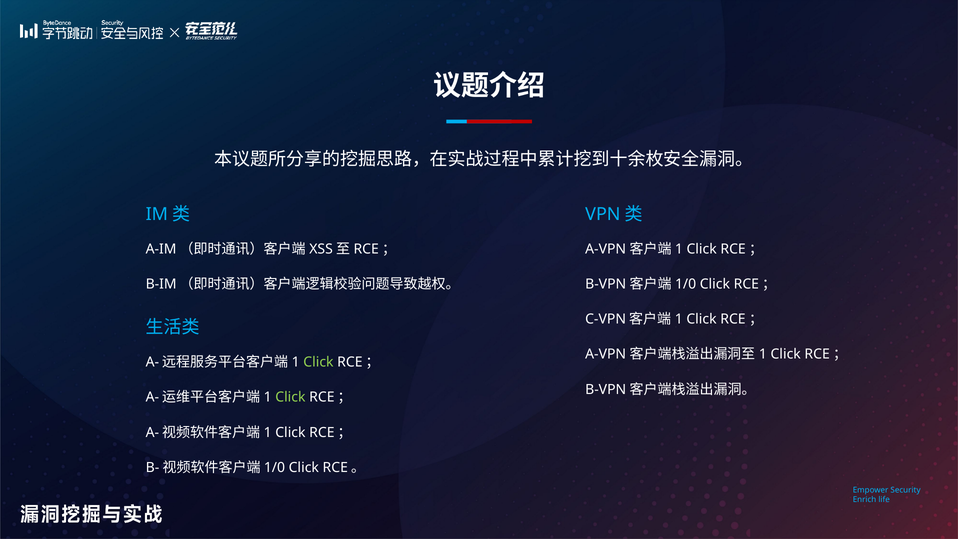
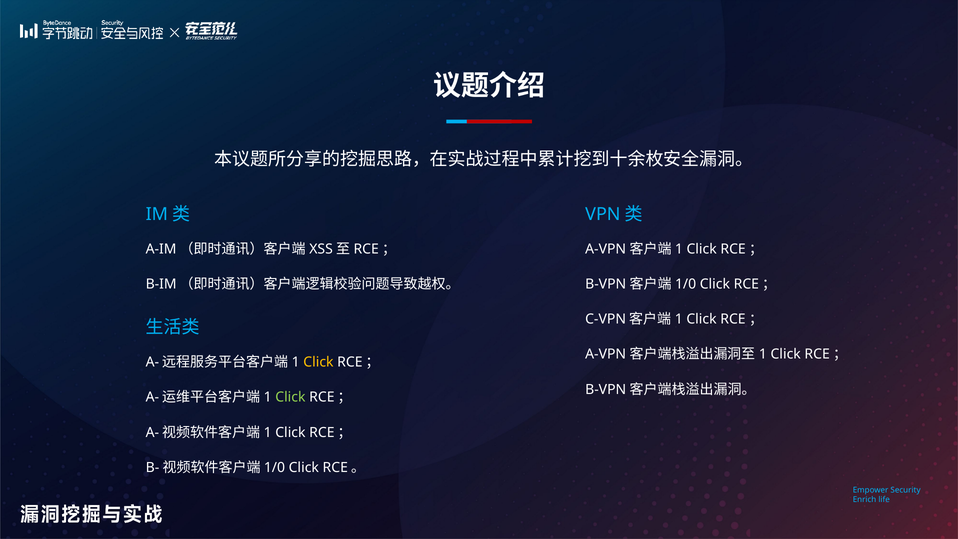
Click at (318, 362) colour: light green -> yellow
